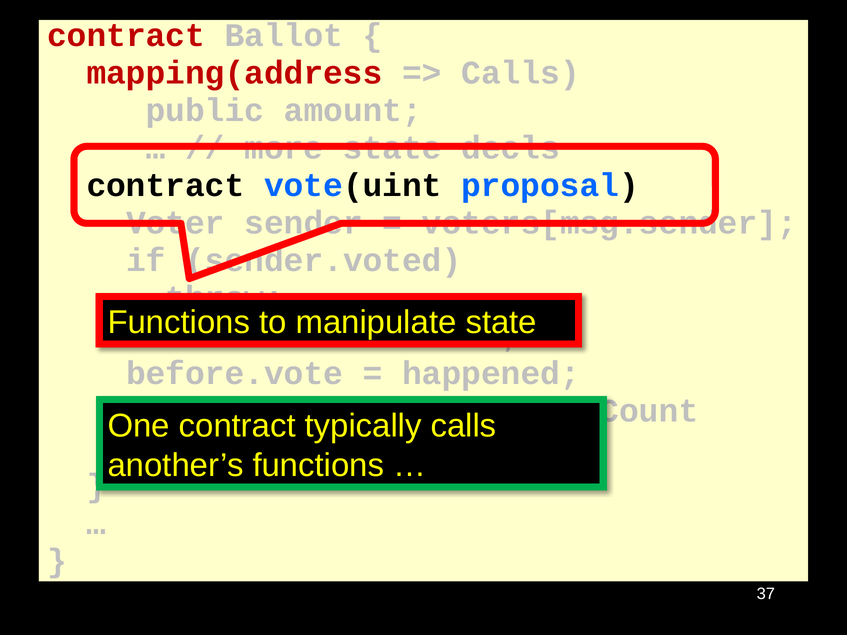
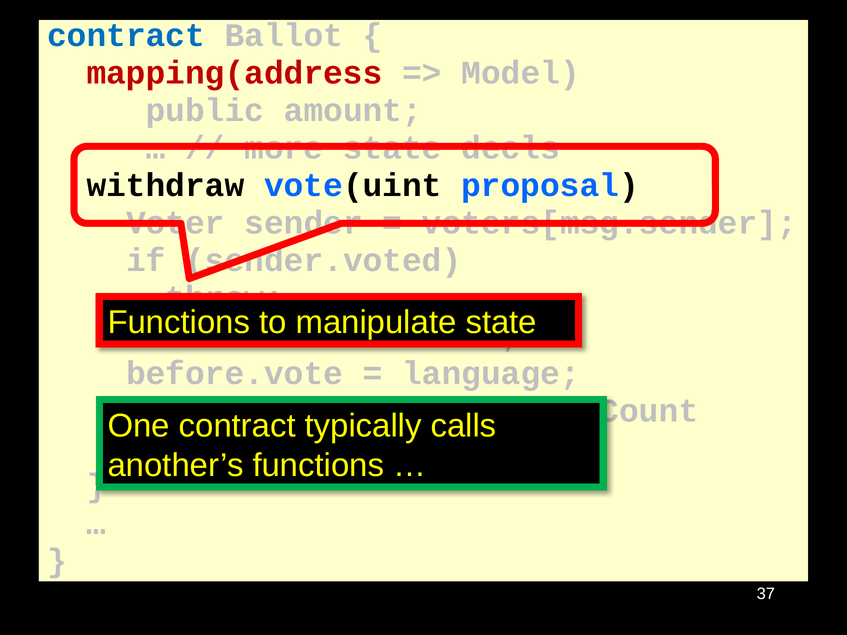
contract at (126, 35) colour: red -> blue
Calls at (521, 73): Calls -> Model
contract at (165, 186): contract -> withdraw
happened: happened -> language
